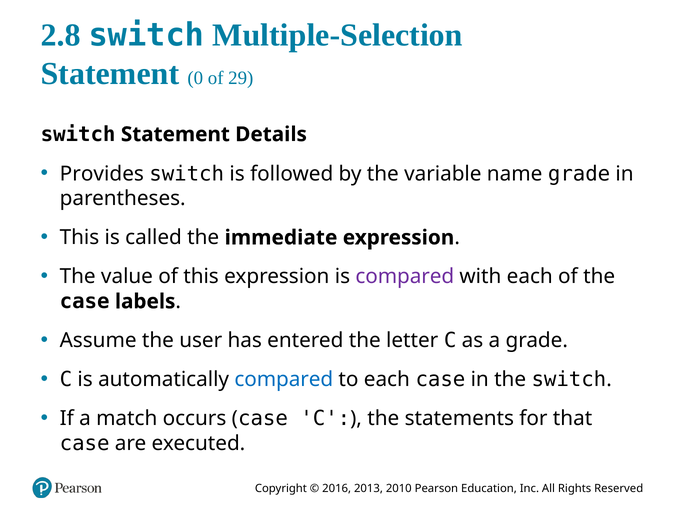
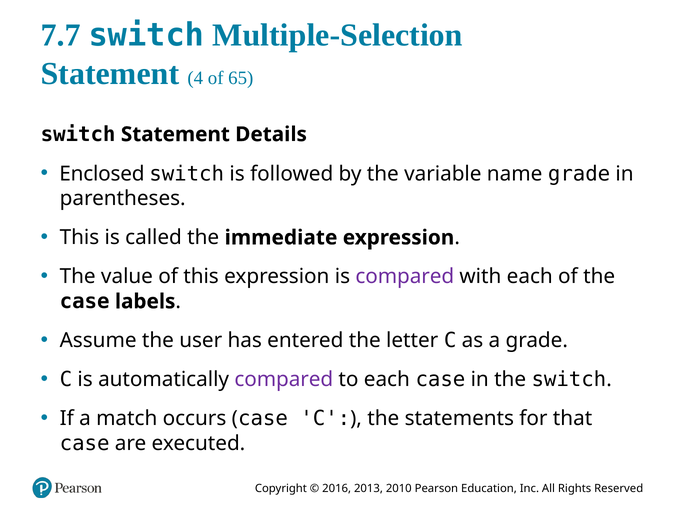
2.8: 2.8 -> 7.7
0: 0 -> 4
29: 29 -> 65
Provides: Provides -> Enclosed
compared at (284, 380) colour: blue -> purple
